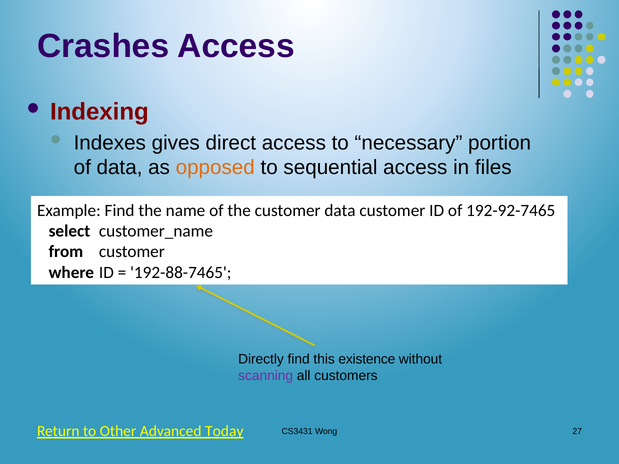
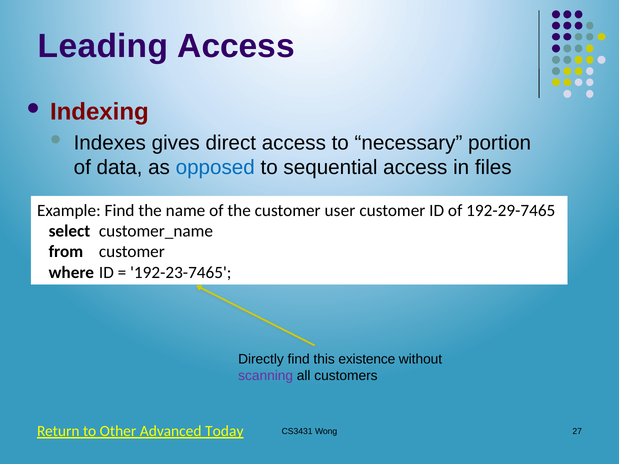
Crashes: Crashes -> Leading
opposed colour: orange -> blue
customer data: data -> user
192-92-7465: 192-92-7465 -> 192-29-7465
192-88-7465: 192-88-7465 -> 192-23-7465
